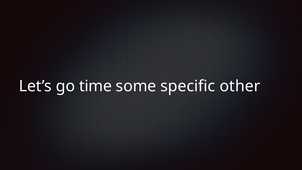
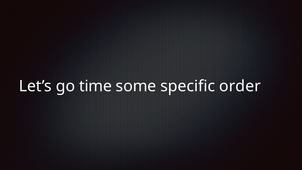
other: other -> order
